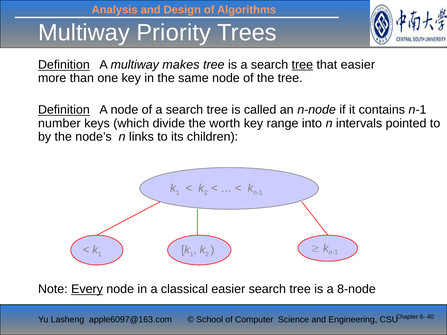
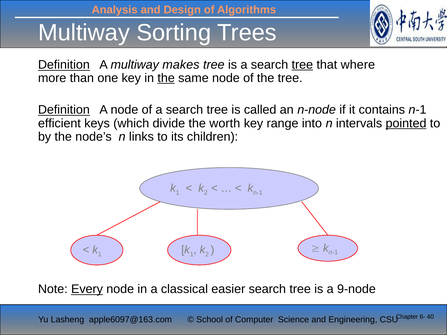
Priority: Priority -> Sorting
that easier: easier -> where
the at (166, 78) underline: none -> present
number: number -> efficient
pointed underline: none -> present
8-node: 8-node -> 9-node
